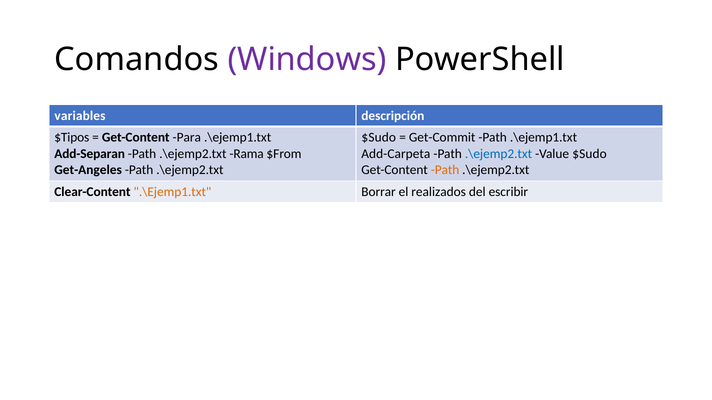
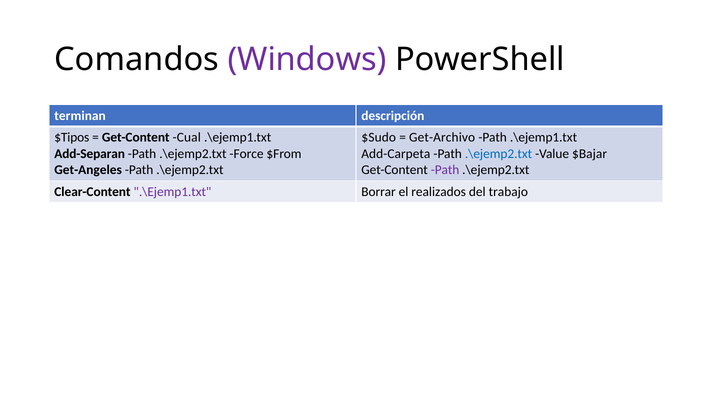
variables: variables -> terminan
Para: Para -> Cual
Get-Commit: Get-Commit -> Get-Archivo
Rama: Rama -> Force
Value $Sudo: $Sudo -> $Bajar
Path at (445, 170) colour: orange -> purple
.\Ejemp1.txt at (172, 192) colour: orange -> purple
escribir: escribir -> trabajo
